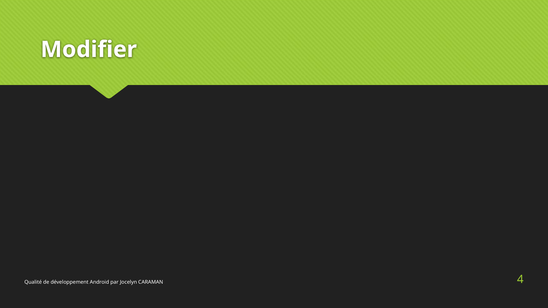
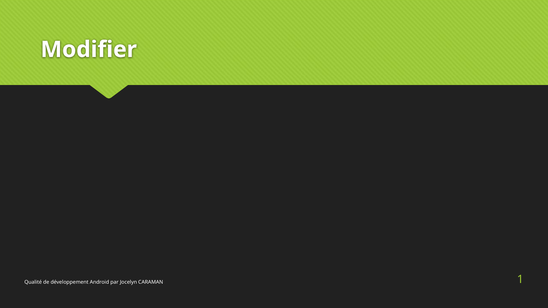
4: 4 -> 1
